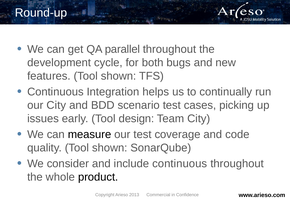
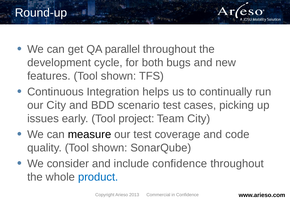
design: design -> project
include continuous: continuous -> confidence
product colour: black -> blue
